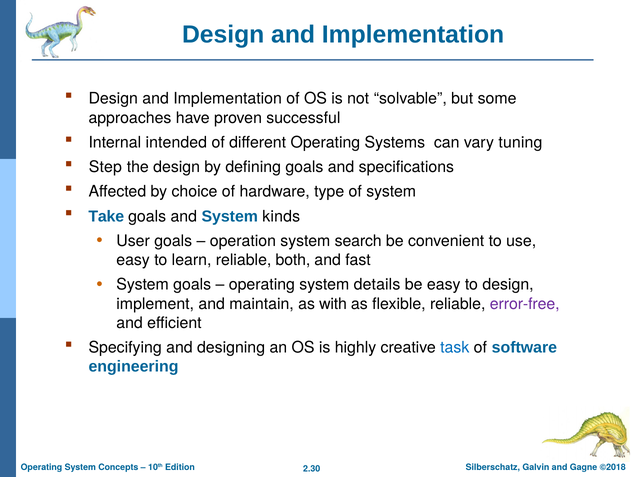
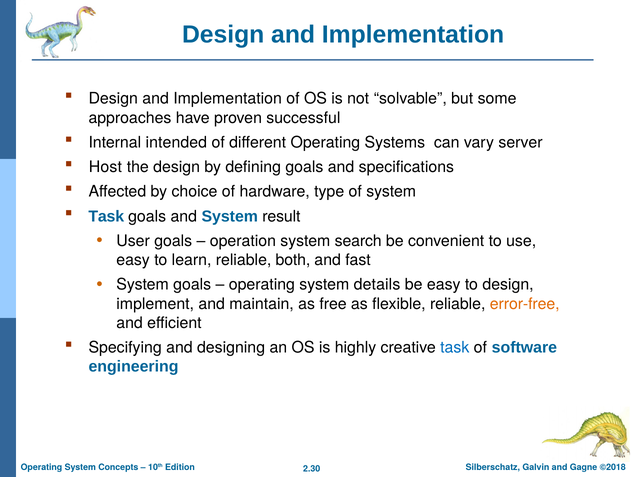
tuning: tuning -> server
Step: Step -> Host
Take at (106, 216): Take -> Task
kinds: kinds -> result
with: with -> free
error-free colour: purple -> orange
